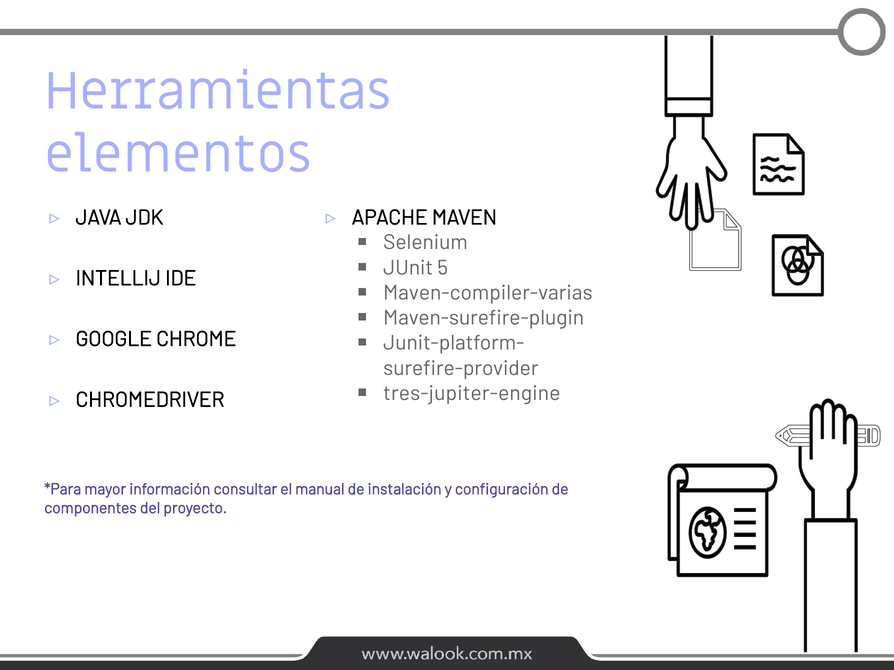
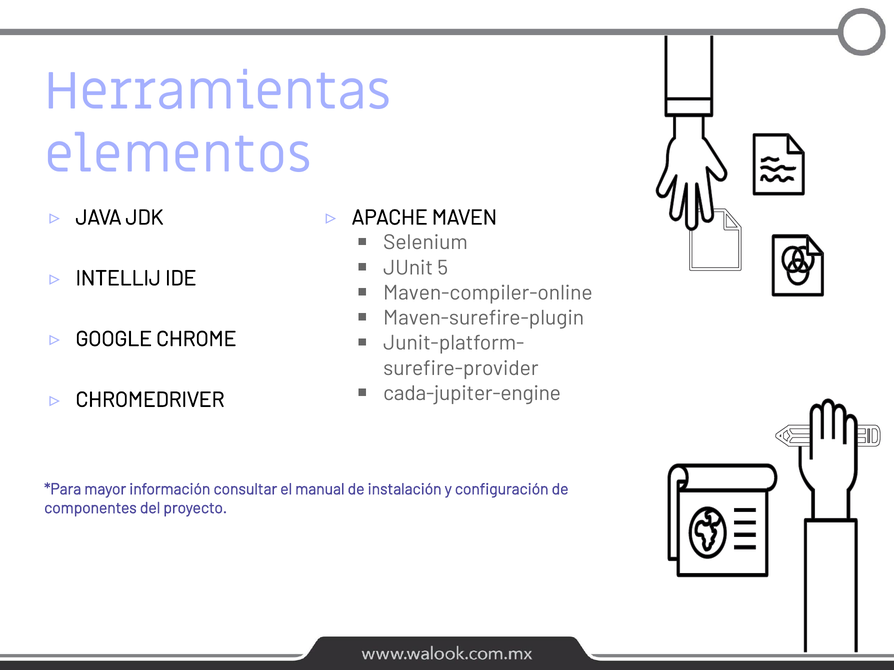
Maven-compiler-varias: Maven-compiler-varias -> Maven-compiler-online
tres-jupiter-engine: tres-jupiter-engine -> cada-jupiter-engine
